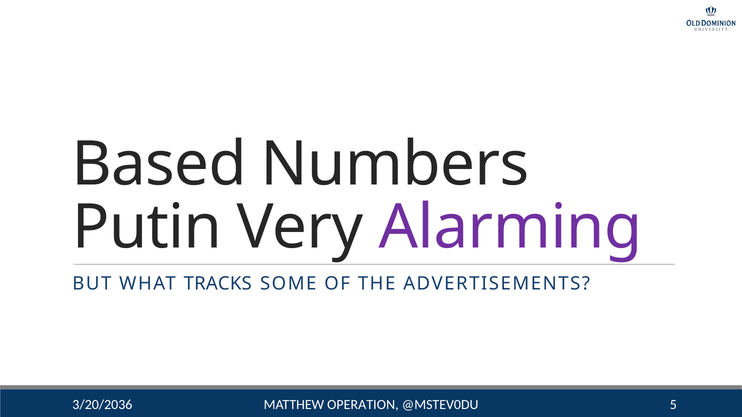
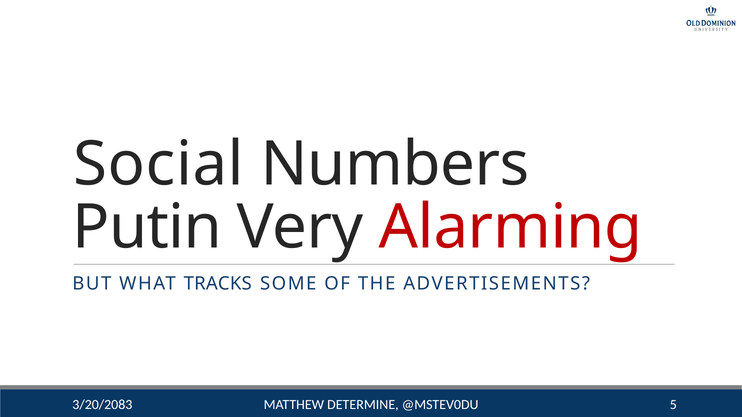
Based: Based -> Social
Alarming colour: purple -> red
OPERATION: OPERATION -> DETERMINE
3/20/2036: 3/20/2036 -> 3/20/2083
